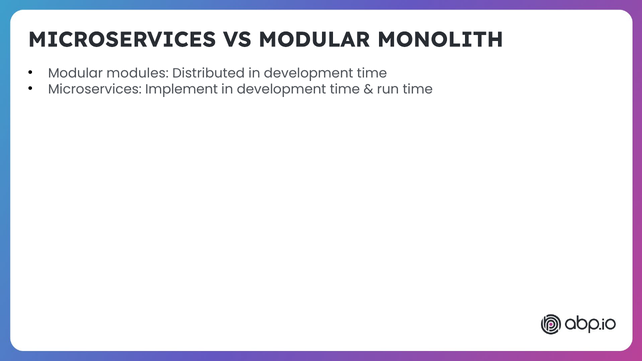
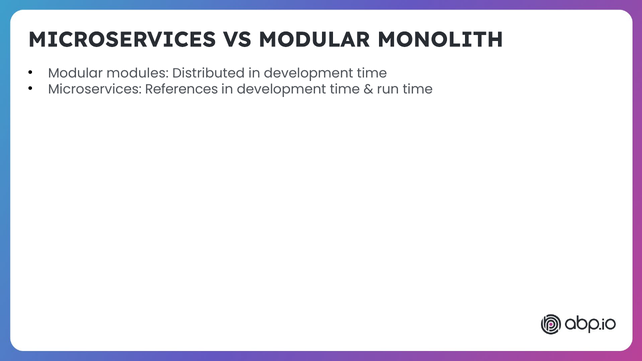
Implement: Implement -> References
